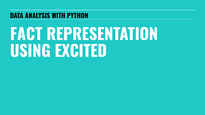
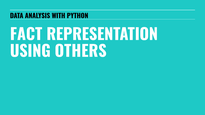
EXCITED: EXCITED -> OTHERS
